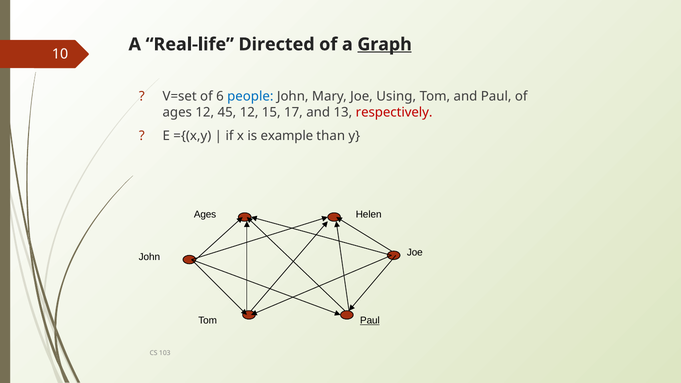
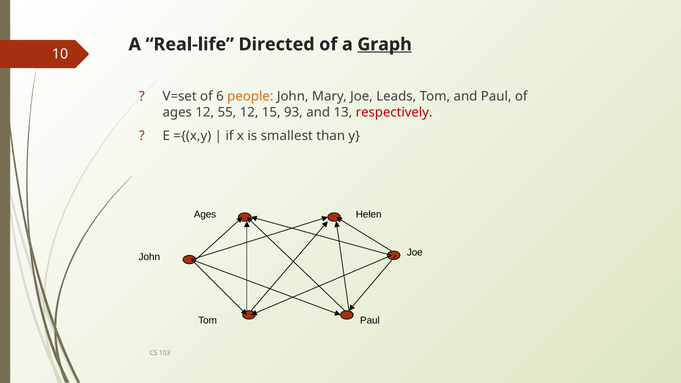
people colour: blue -> orange
Using: Using -> Leads
45: 45 -> 55
17: 17 -> 93
example: example -> smallest
Paul at (370, 321) underline: present -> none
